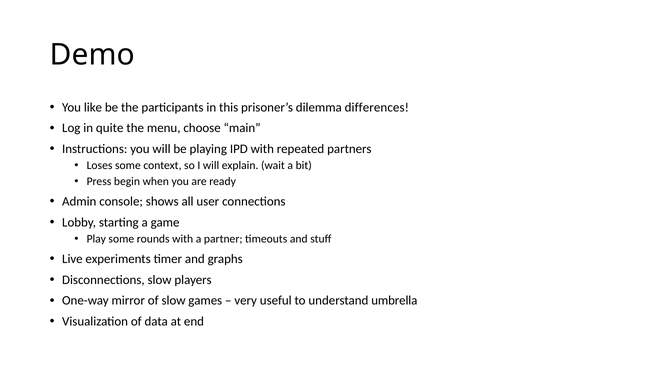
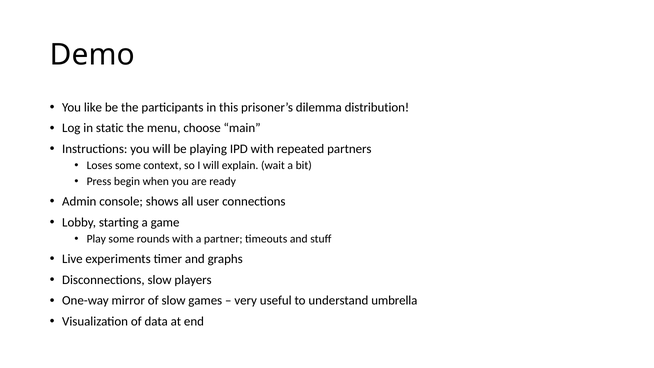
differences: differences -> distribution
quite: quite -> static
